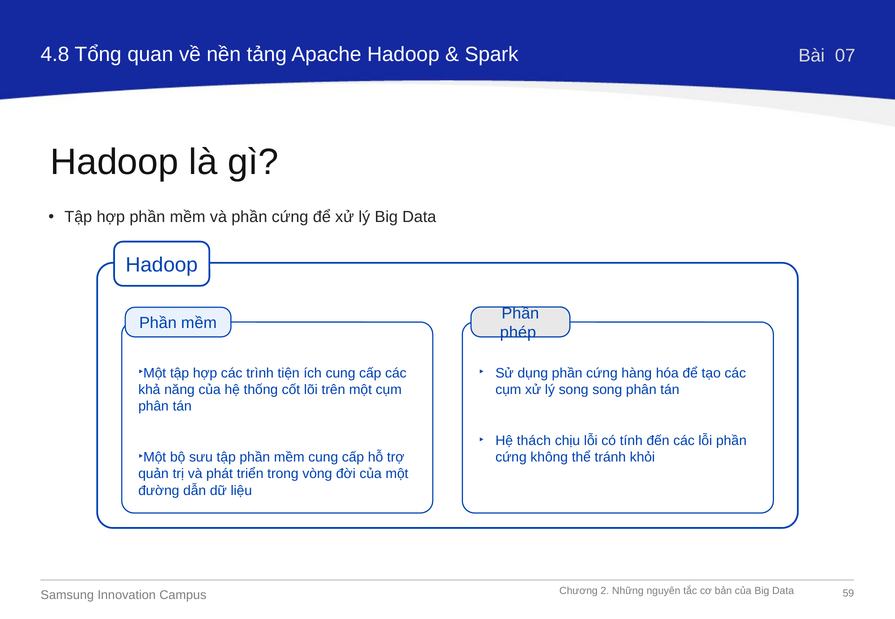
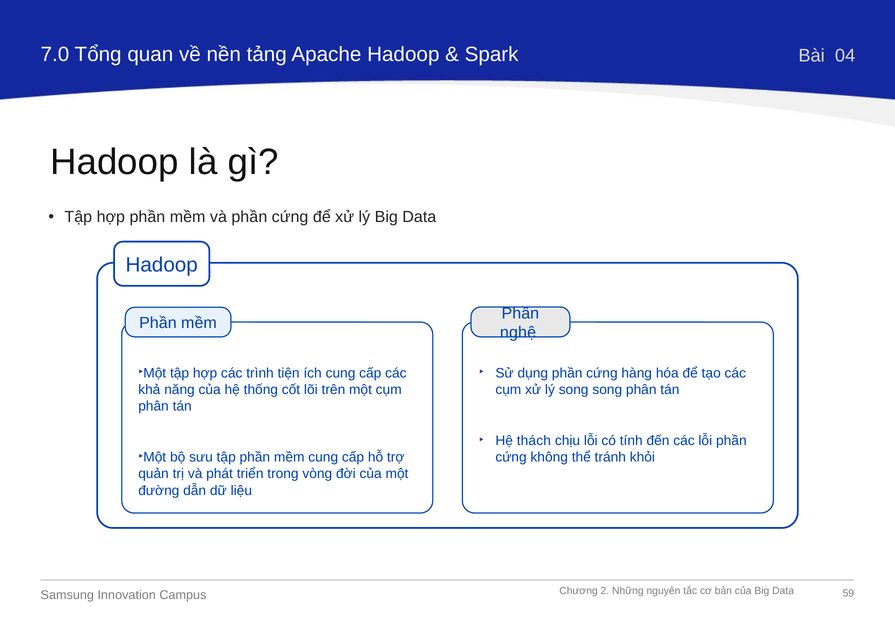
4.8: 4.8 -> 7.0
07: 07 -> 04
phép: phép -> nghệ
